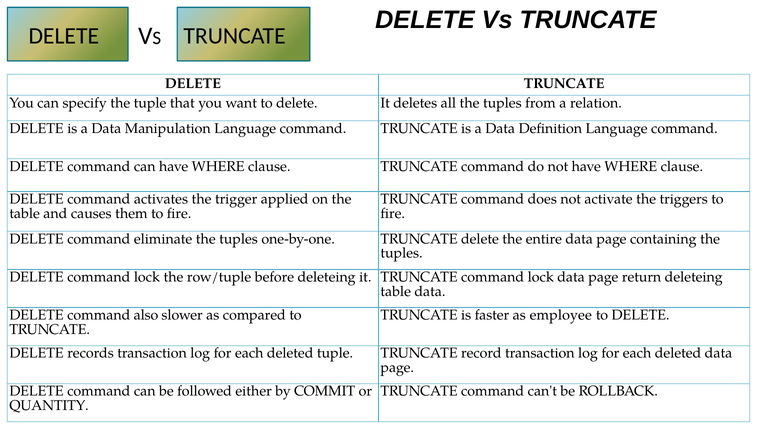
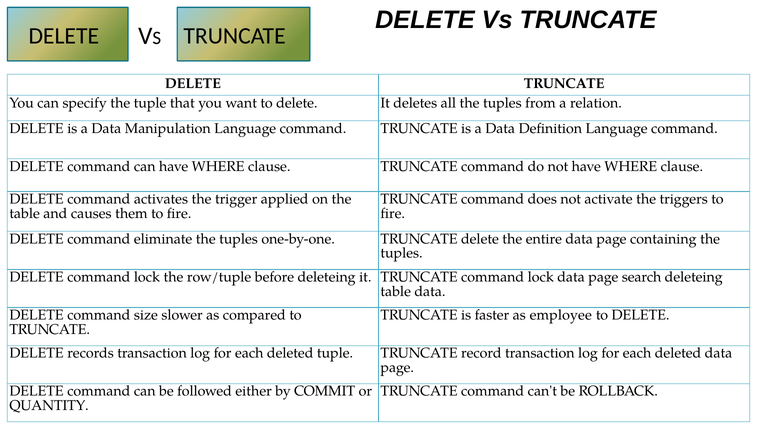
return: return -> search
also: also -> size
